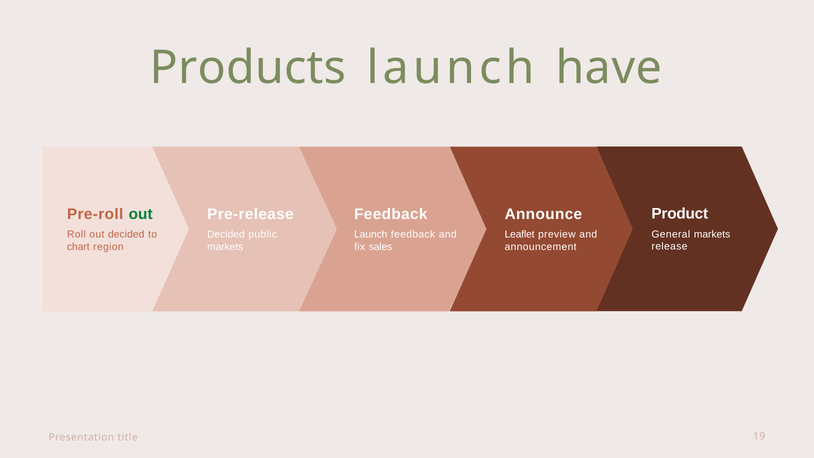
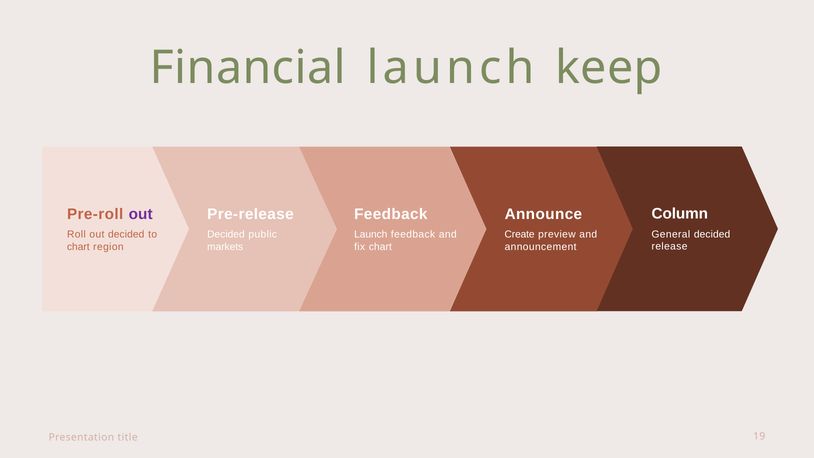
Products: Products -> Financial
have: have -> keep
Product: Product -> Column
out at (141, 214) colour: green -> purple
General markets: markets -> decided
Leaflet: Leaflet -> Create
fix sales: sales -> chart
